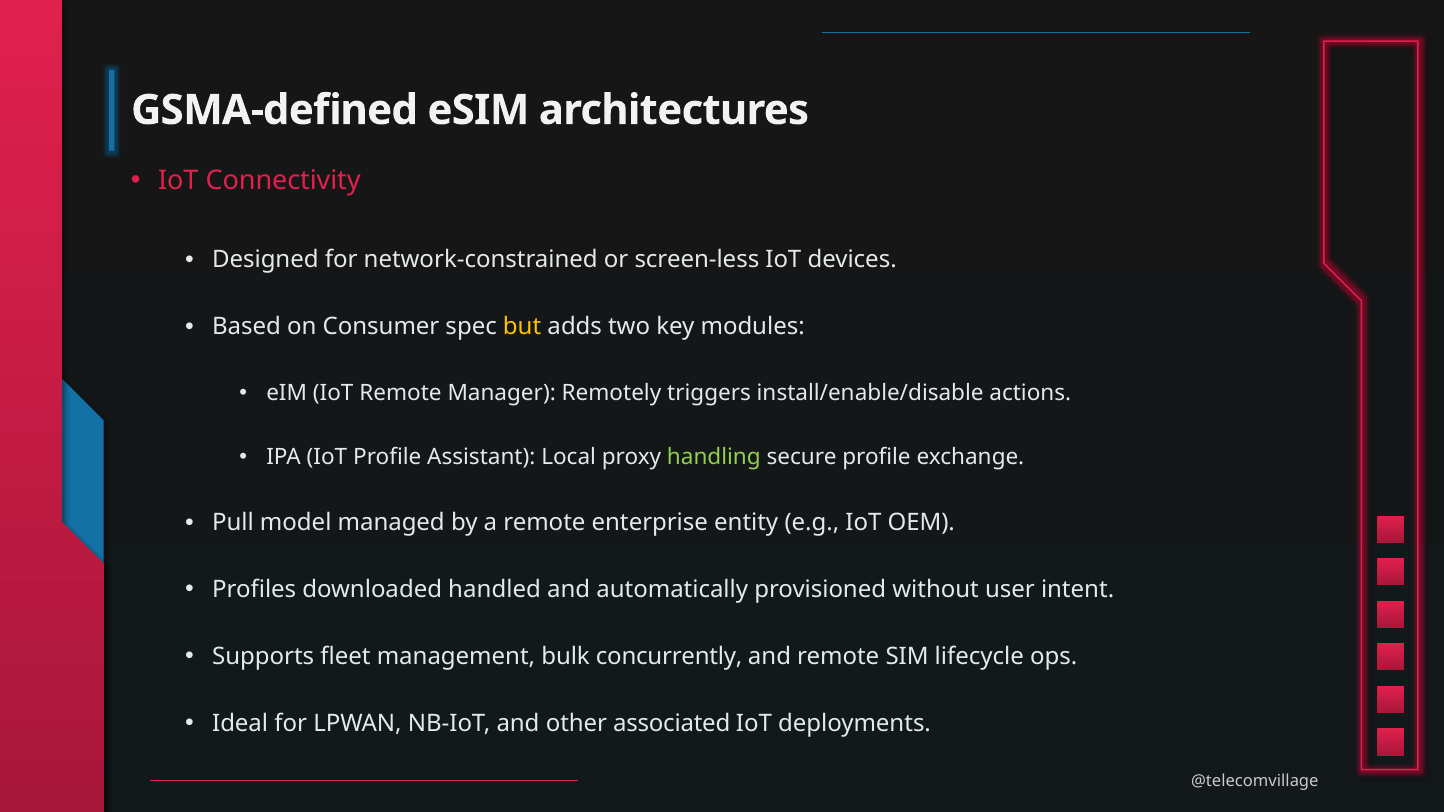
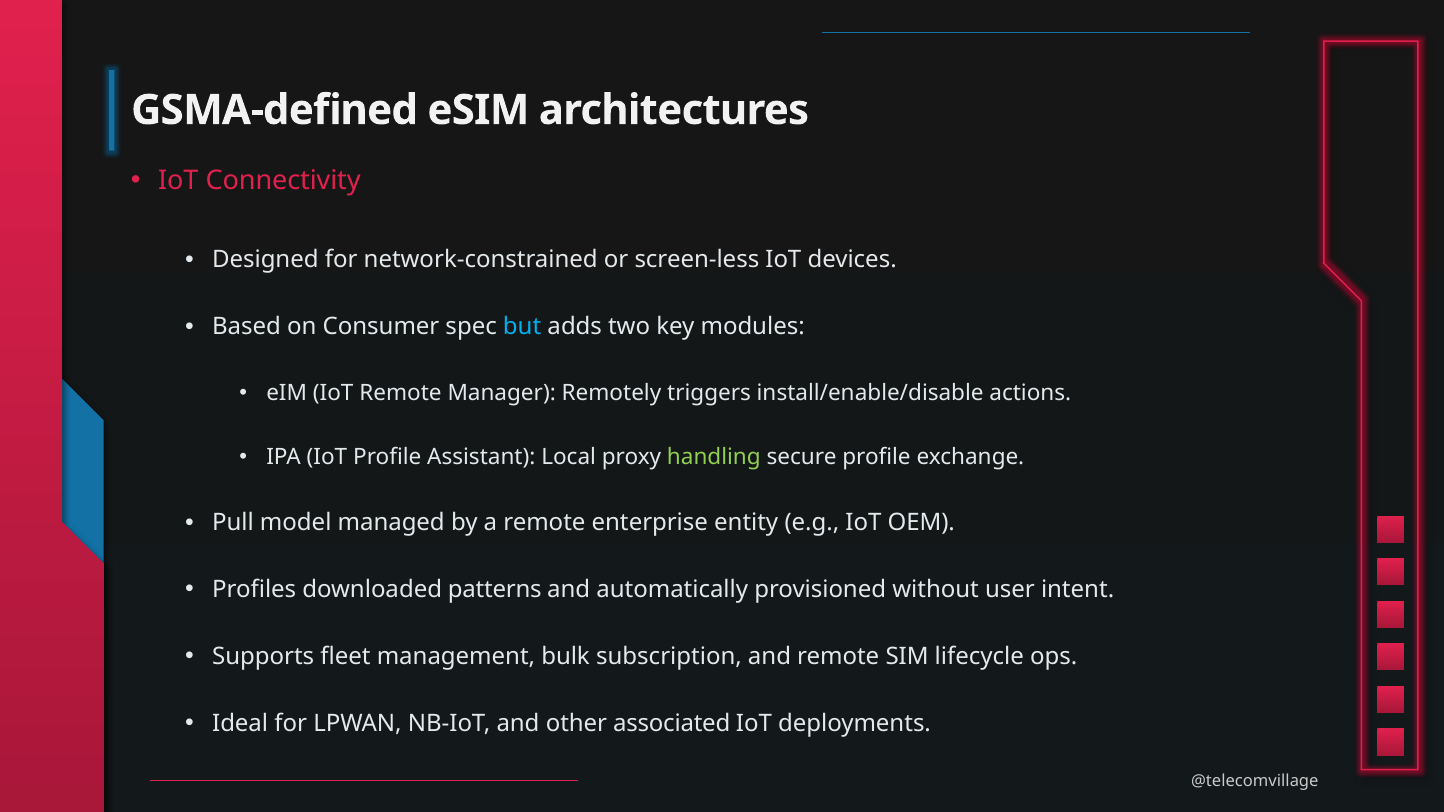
but colour: yellow -> light blue
handled: handled -> patterns
concurrently: concurrently -> subscription
